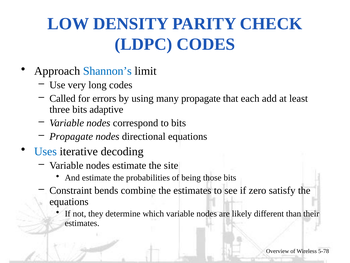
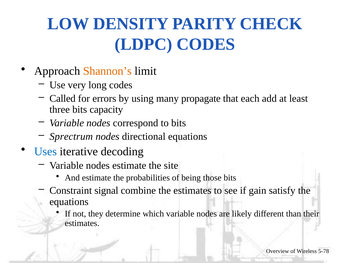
Shannon’s colour: blue -> orange
adaptive: adaptive -> capacity
Propagate at (71, 136): Propagate -> Sprectrum
bends: bends -> signal
zero: zero -> gain
